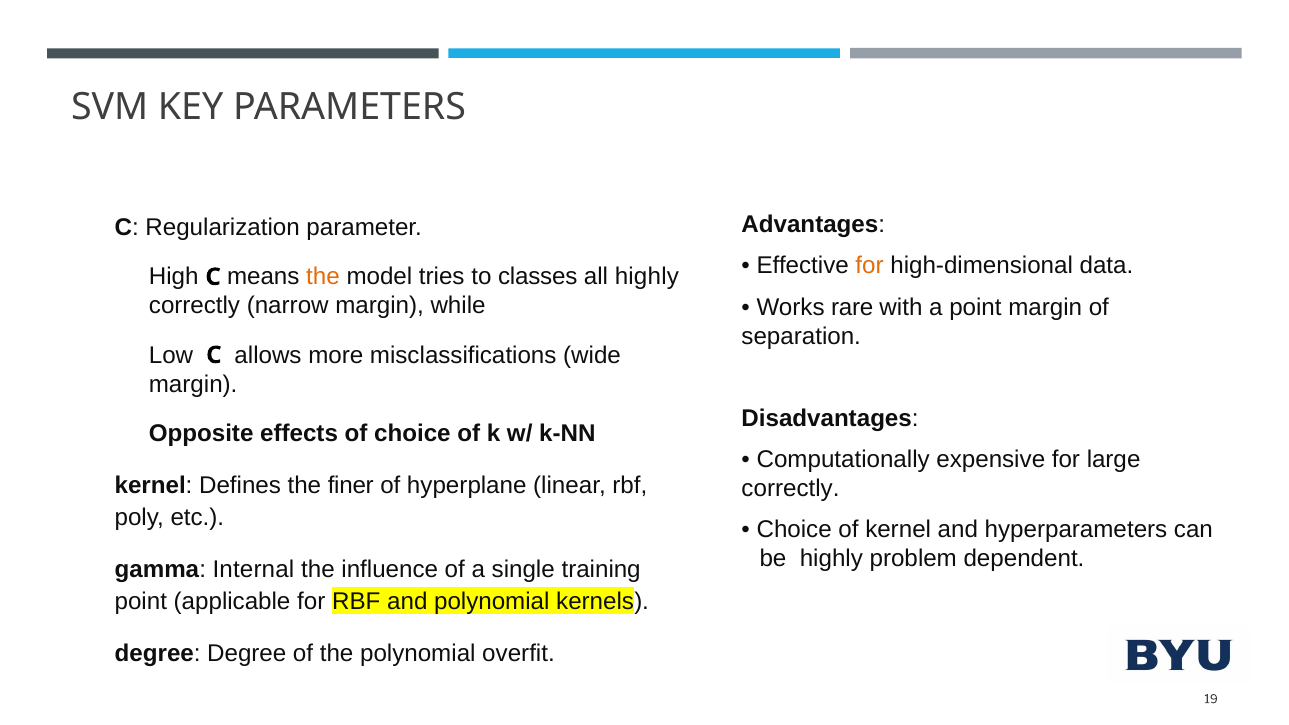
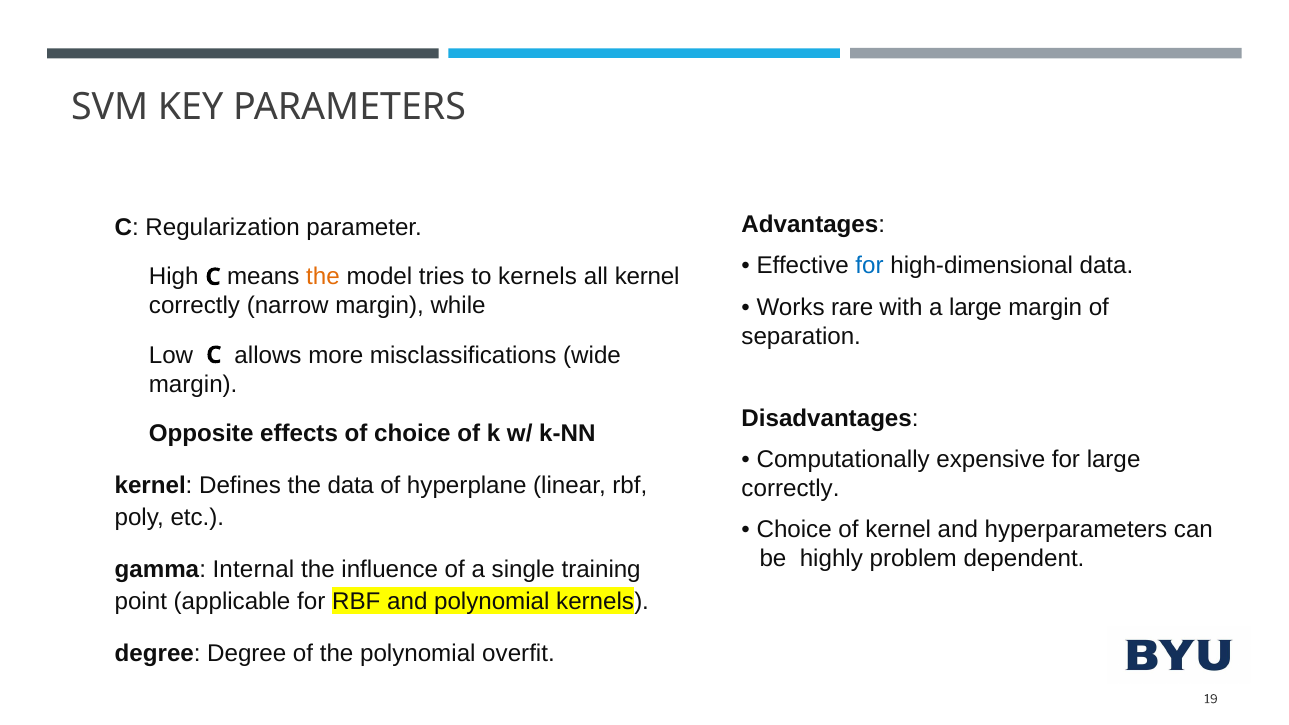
for at (870, 266) colour: orange -> blue
to classes: classes -> kernels
all highly: highly -> kernel
a point: point -> large
the finer: finer -> data
